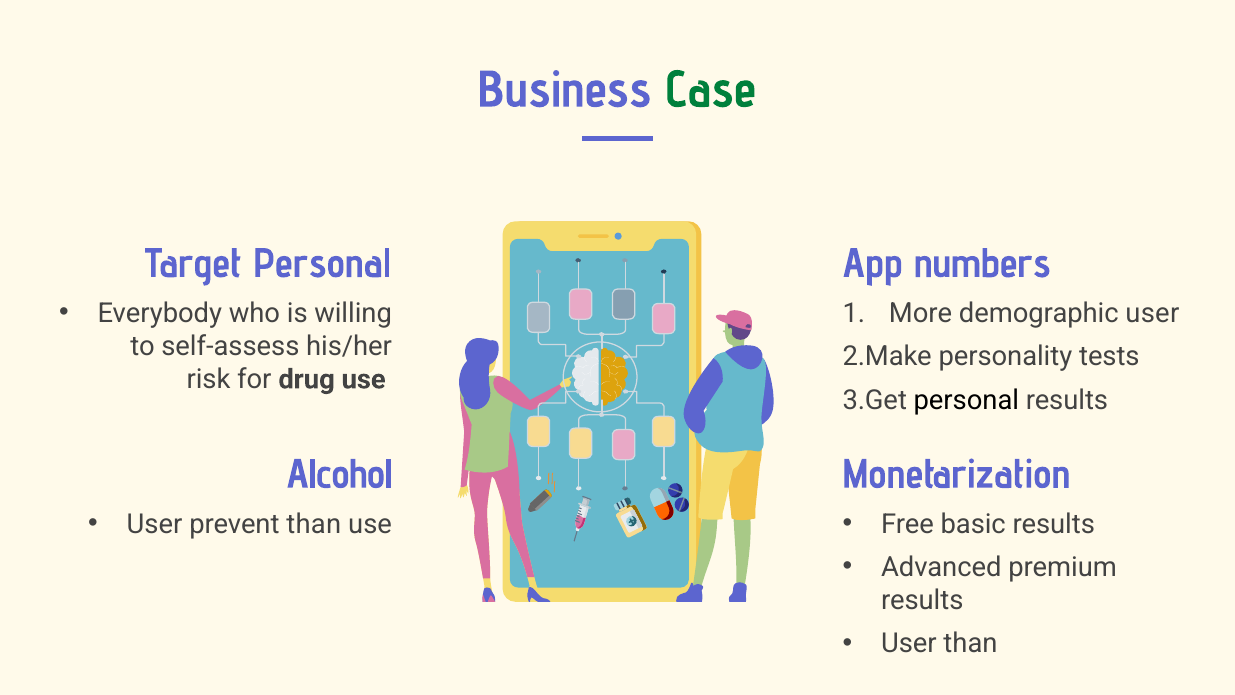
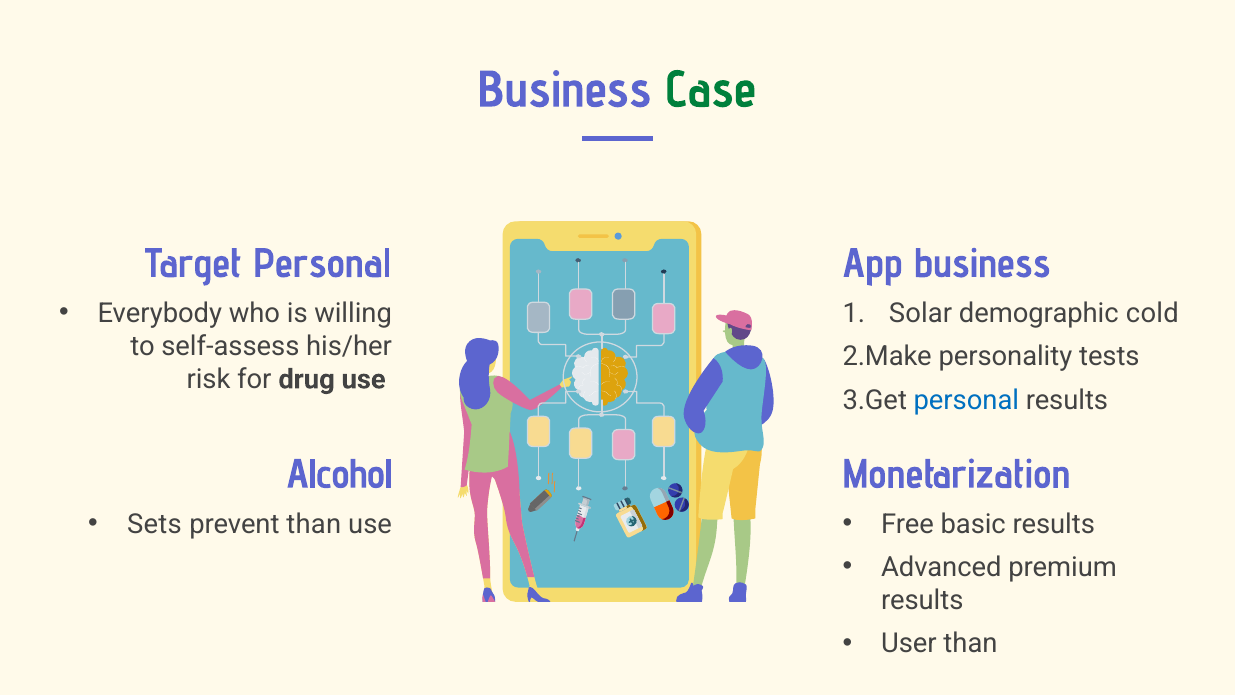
App numbers: numbers -> business
More: More -> Solar
demographic user: user -> cold
personal at (966, 400) colour: black -> blue
User at (155, 524): User -> Sets
